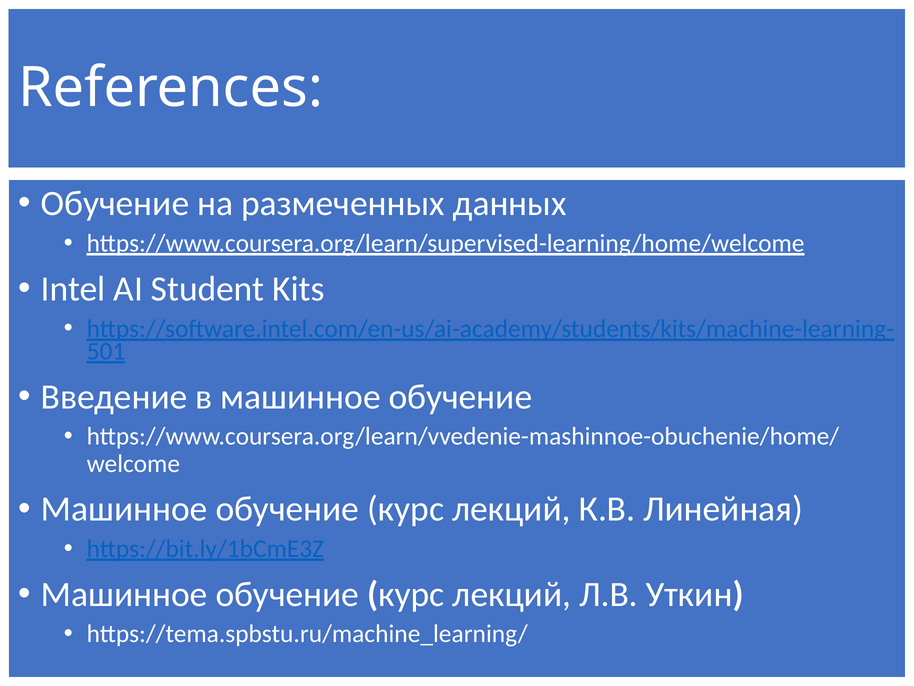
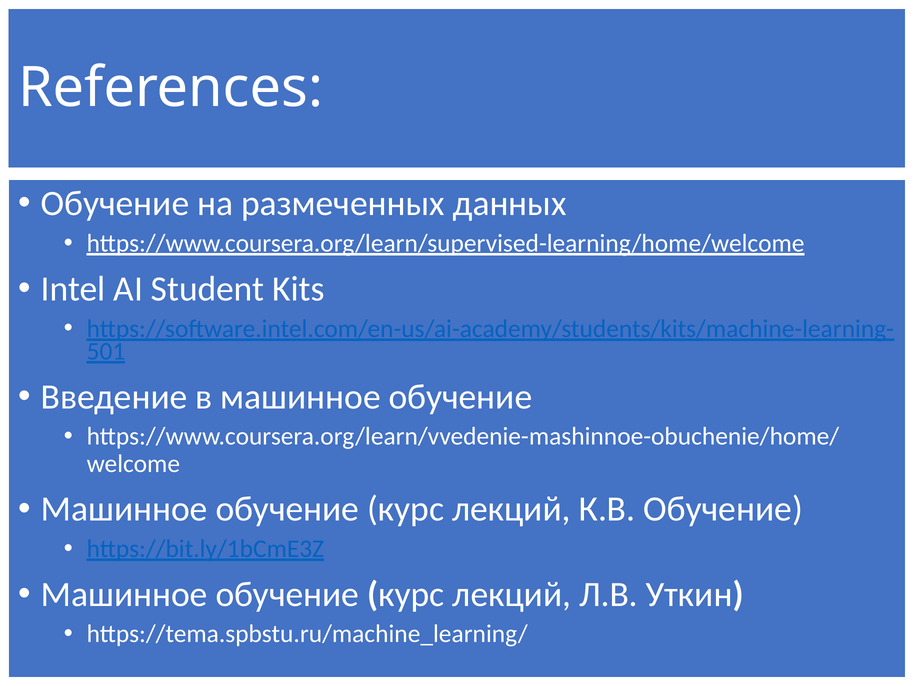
К.В Линейная: Линейная -> Обучение
